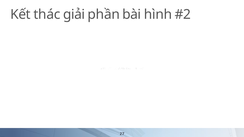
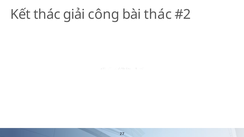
phần: phần -> công
bài hình: hình -> thác
